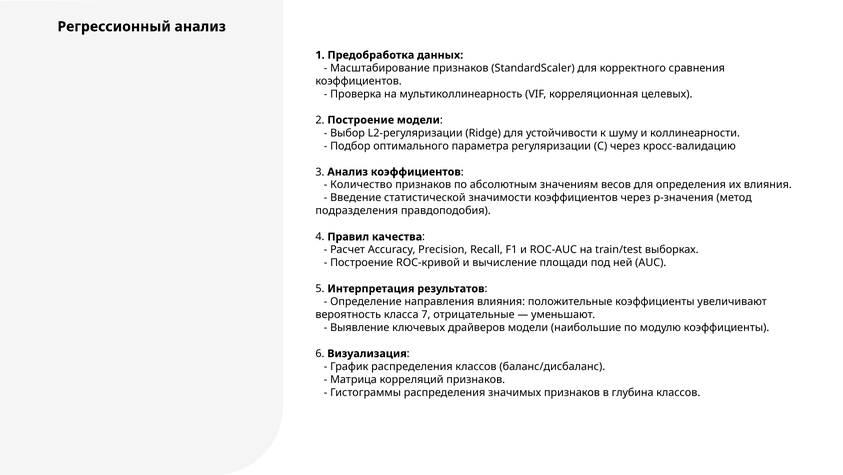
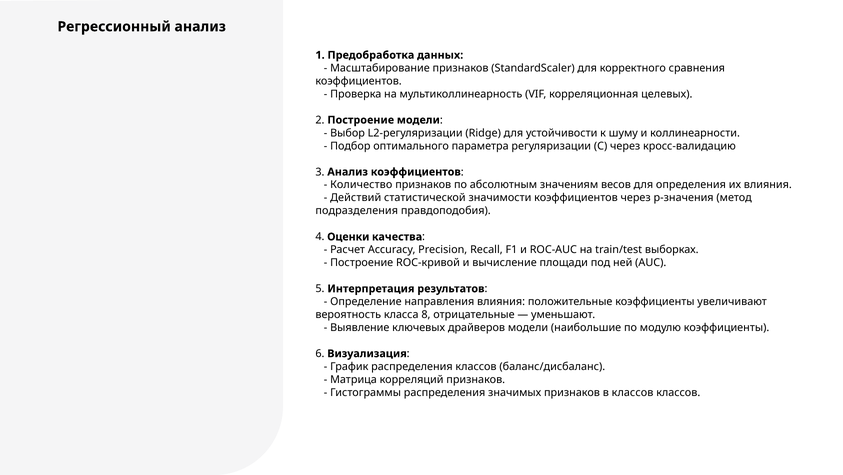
Введение: Введение -> Действий
Правил: Правил -> Оценки
7: 7 -> 8
в глубина: глубина -> классов
